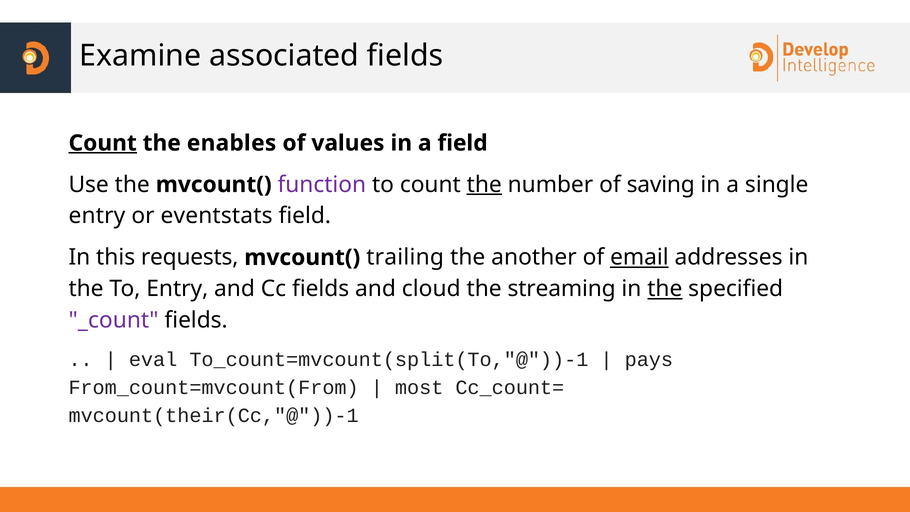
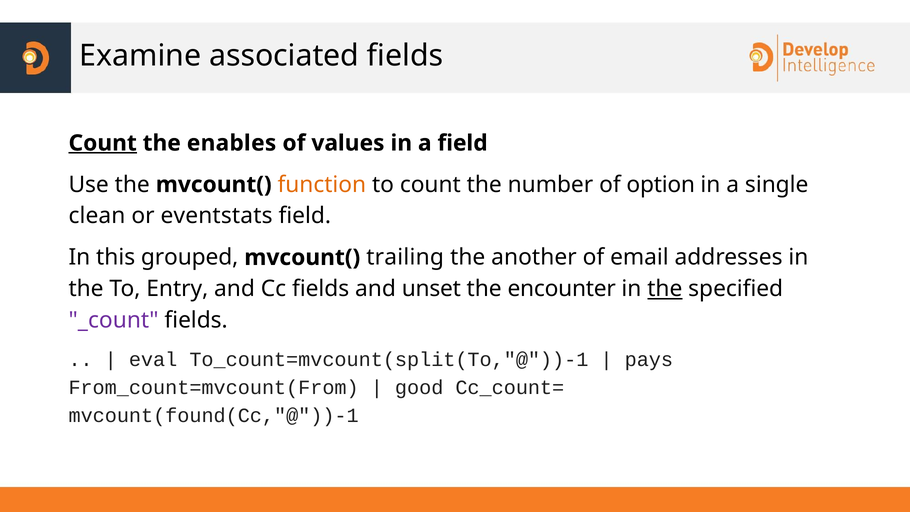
function colour: purple -> orange
the at (484, 185) underline: present -> none
saving: saving -> option
entry at (97, 216): entry -> clean
requests: requests -> grouped
email underline: present -> none
cloud: cloud -> unset
streaming: streaming -> encounter
most: most -> good
mvcount(their(Cc,"@"))-1: mvcount(their(Cc,"@"))-1 -> mvcount(found(Cc,"@"))-1
